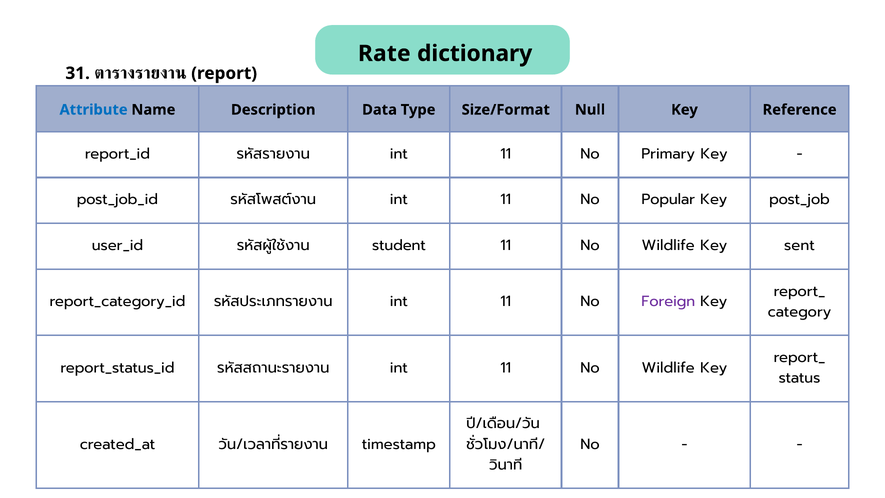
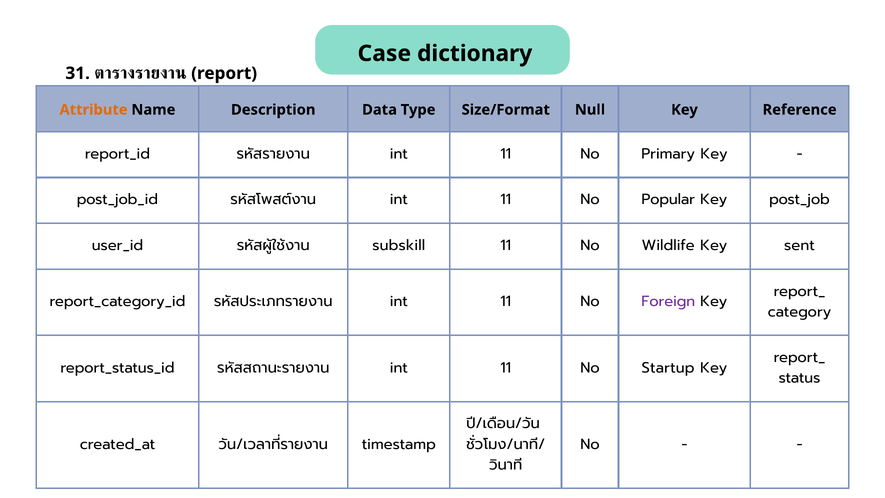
Rate: Rate -> Case
Attribute colour: blue -> orange
student: student -> subskill
int 11 No Wildlife: Wildlife -> Startup
